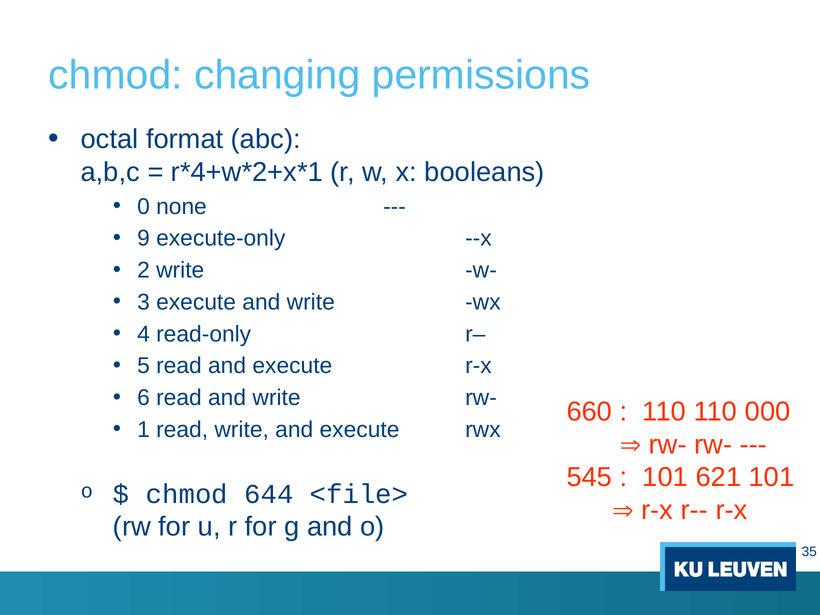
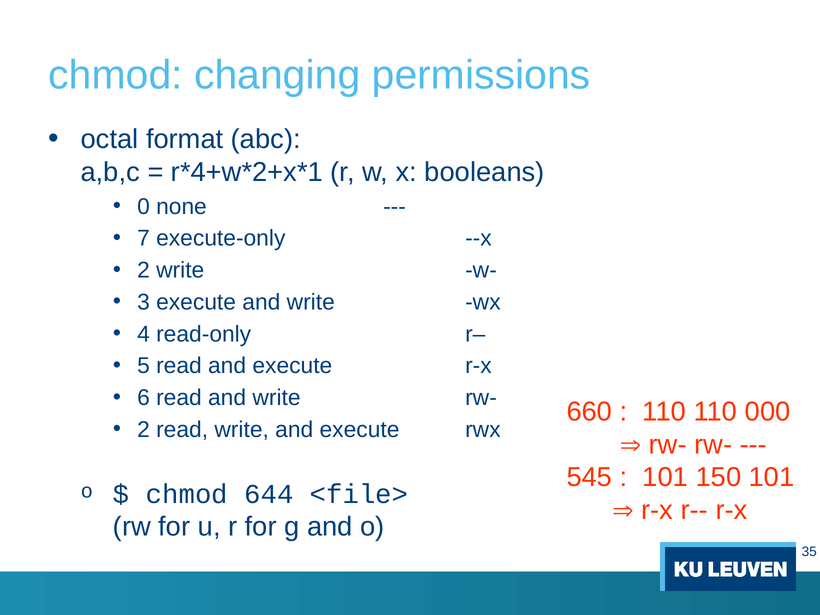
9: 9 -> 7
1 at (144, 430): 1 -> 2
621: 621 -> 150
